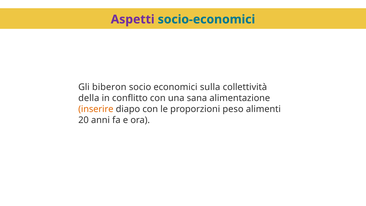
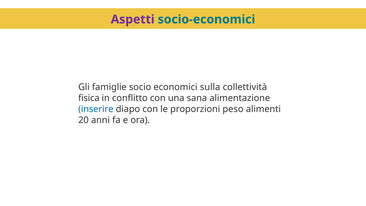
biberon: biberon -> famiglie
della: della -> fisica
inserire colour: orange -> blue
